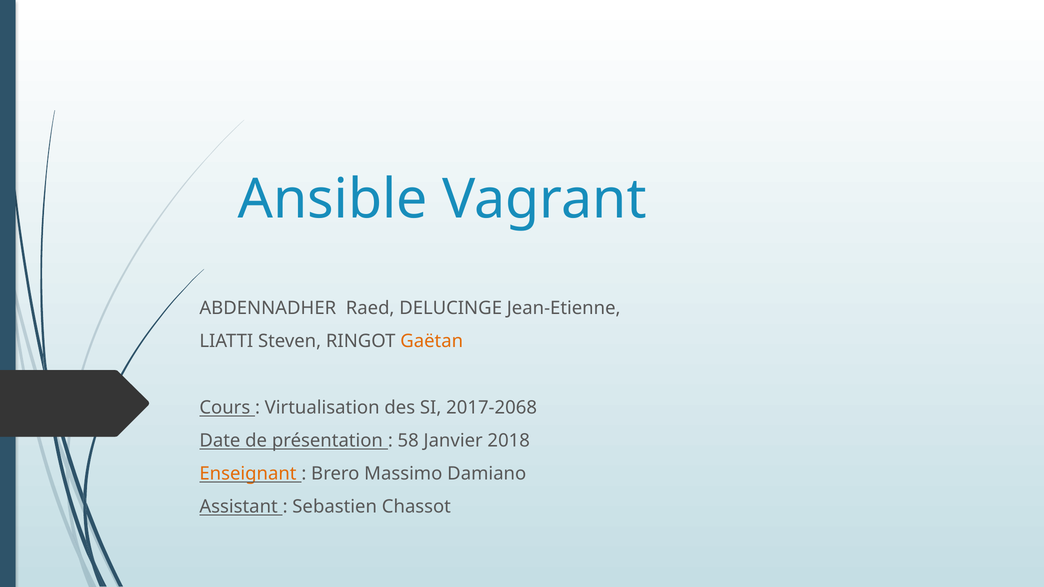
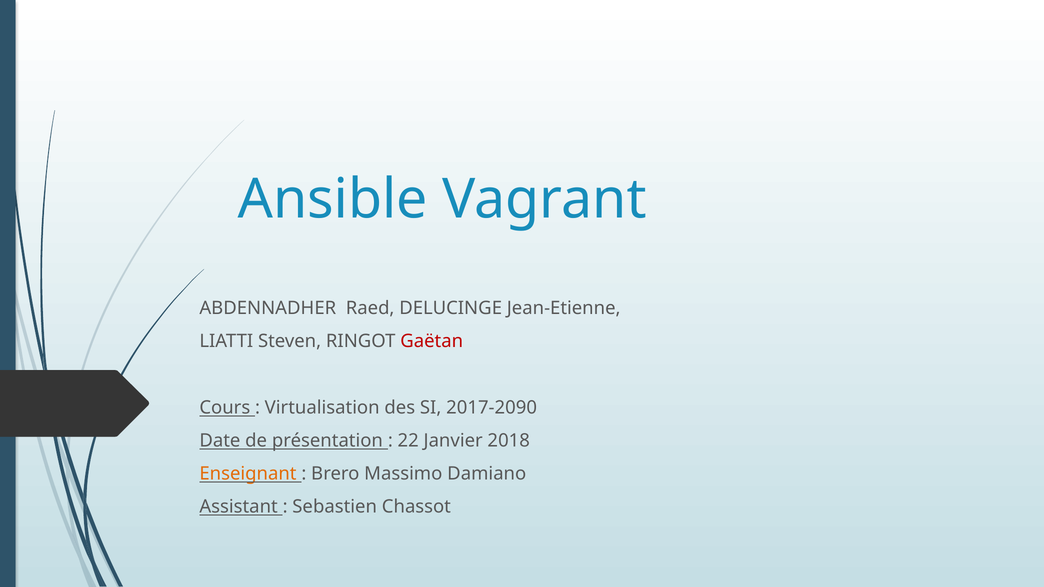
Gaëtan colour: orange -> red
2017-2068: 2017-2068 -> 2017-2090
58: 58 -> 22
